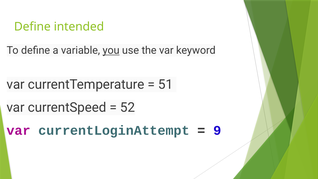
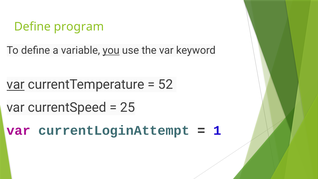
intended: intended -> program
var at (16, 85) underline: none -> present
51: 51 -> 52
52: 52 -> 25
9: 9 -> 1
